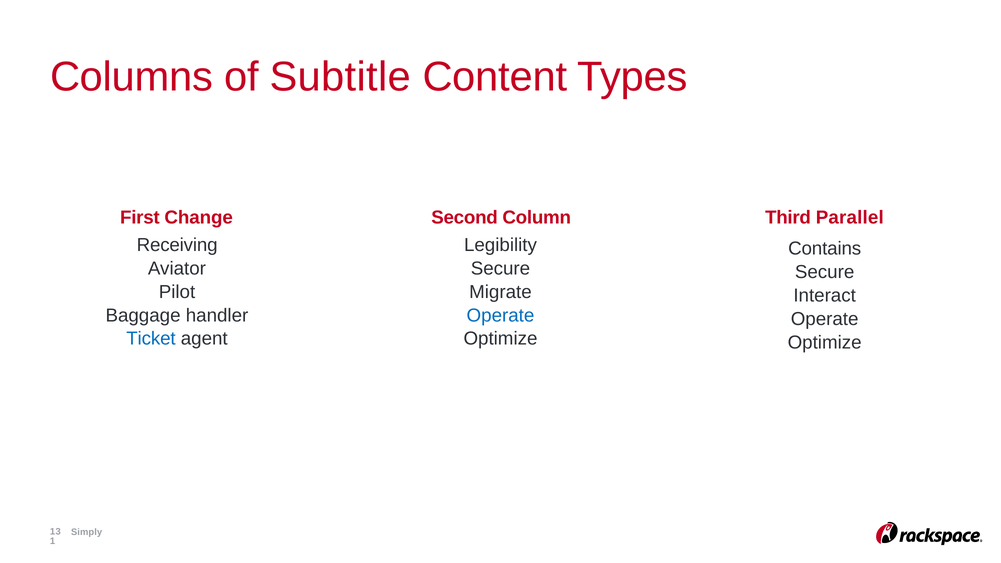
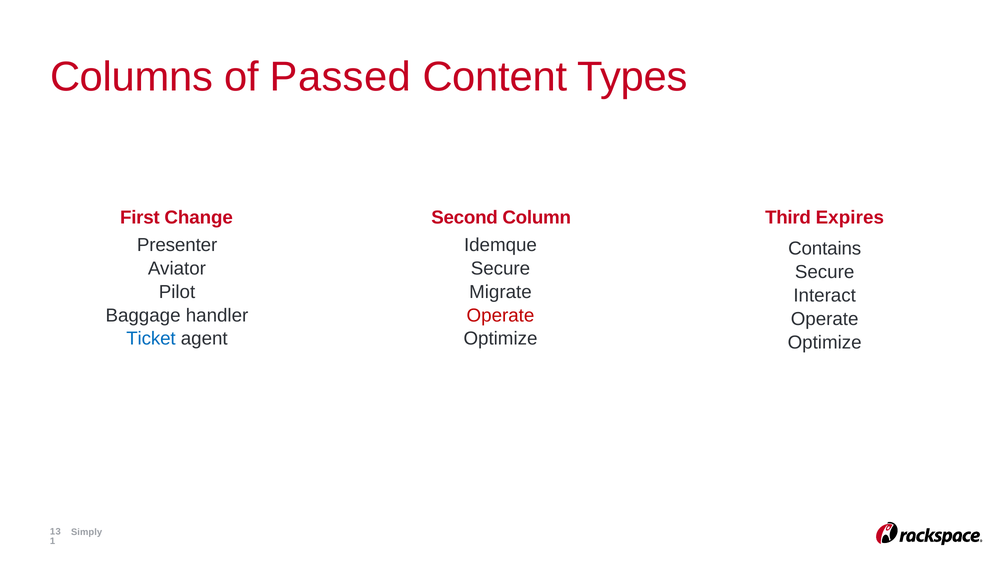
Subtitle: Subtitle -> Passed
Parallel: Parallel -> Expires
Receiving: Receiving -> Presenter
Legibility: Legibility -> Idemque
Operate at (500, 315) colour: blue -> red
